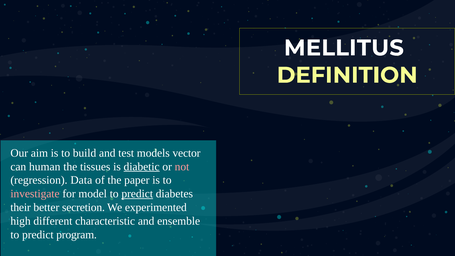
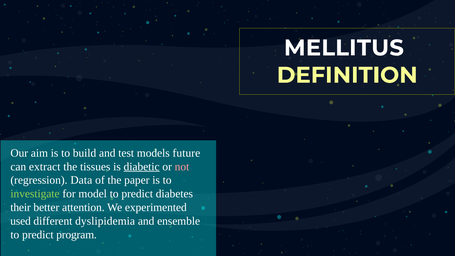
vector: vector -> future
human: human -> extract
investigate colour: pink -> light green
predict at (137, 194) underline: present -> none
secretion: secretion -> attention
high: high -> used
characteristic: characteristic -> dyslipidemia
